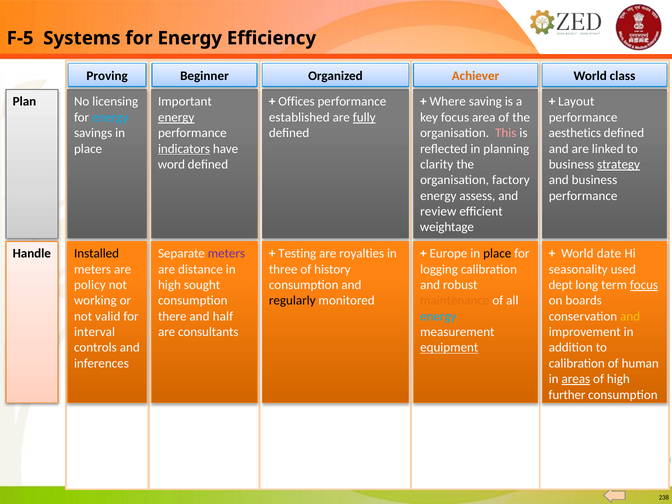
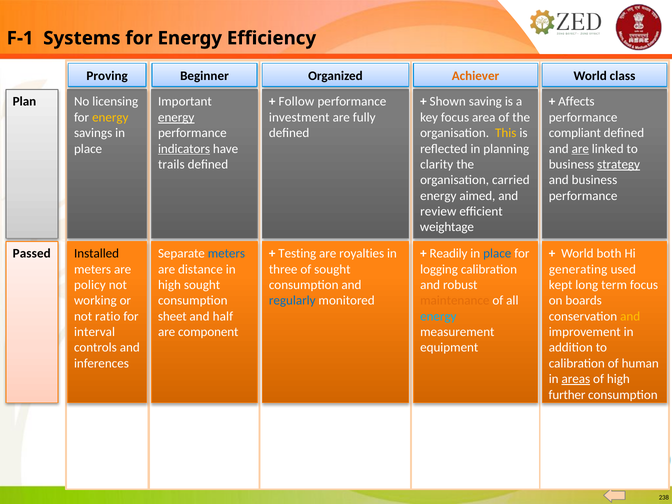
F-5: F-5 -> F-1
Offices: Offices -> Follow
Where: Where -> Shown
Layout: Layout -> Affects
energy at (110, 117) colour: light blue -> yellow
established: established -> investment
fully underline: present -> none
This colour: pink -> yellow
aesthetics: aesthetics -> compliant
are at (580, 149) underline: none -> present
word: word -> trails
factory: factory -> carried
assess: assess -> aimed
Handle: Handle -> Passed
meters at (226, 254) colour: purple -> blue
Europe: Europe -> Readily
place at (497, 254) colour: black -> blue
date: date -> both
of history: history -> sought
seasonality: seasonality -> generating
dept: dept -> kept
focus at (644, 285) underline: present -> none
regularly colour: black -> blue
valid: valid -> ratio
there: there -> sheet
consultants: consultants -> component
equipment underline: present -> none
